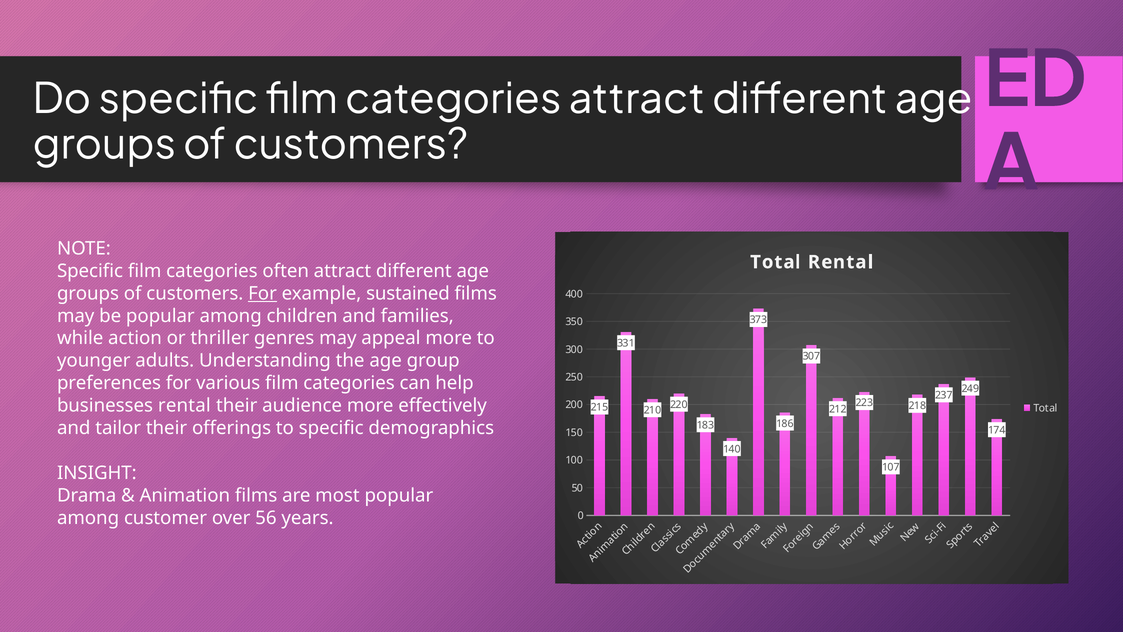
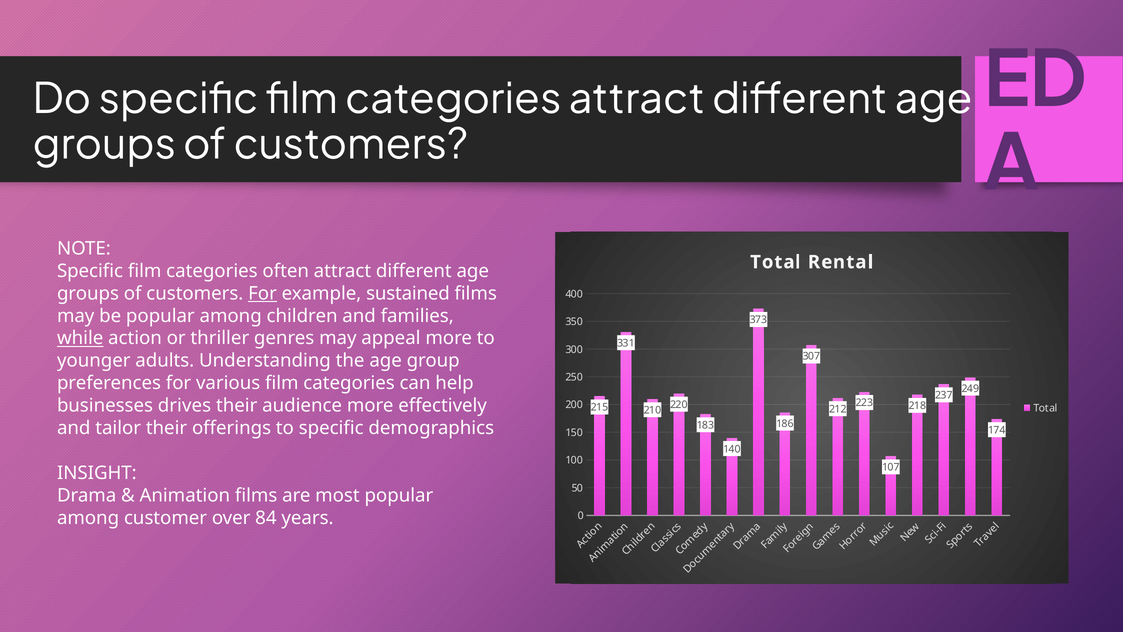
while underline: none -> present
businesses rental: rental -> drives
56: 56 -> 84
